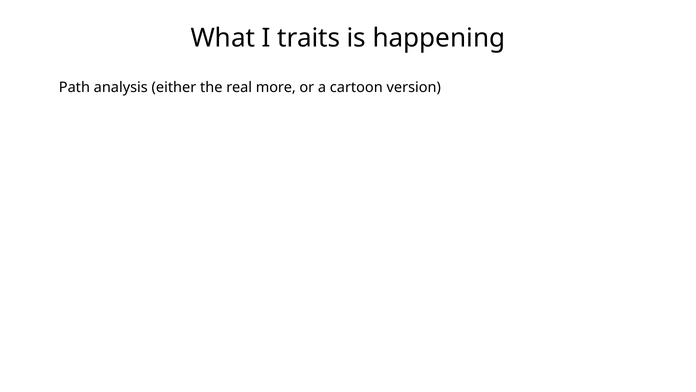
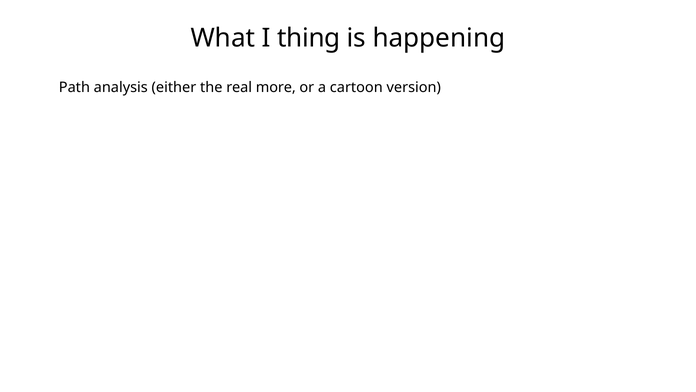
traits: traits -> thing
